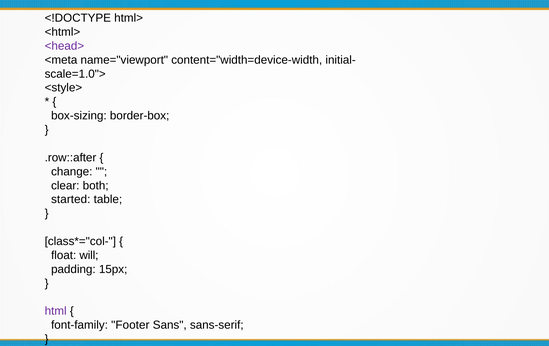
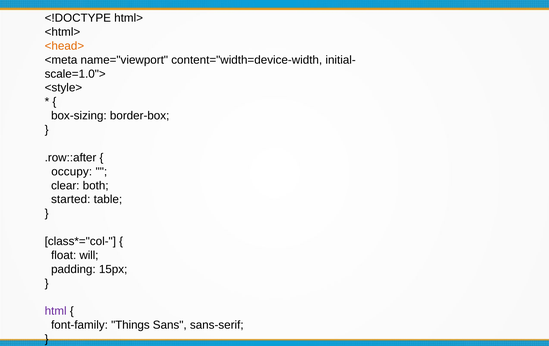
<head> colour: purple -> orange
change: change -> occupy
Footer: Footer -> Things
